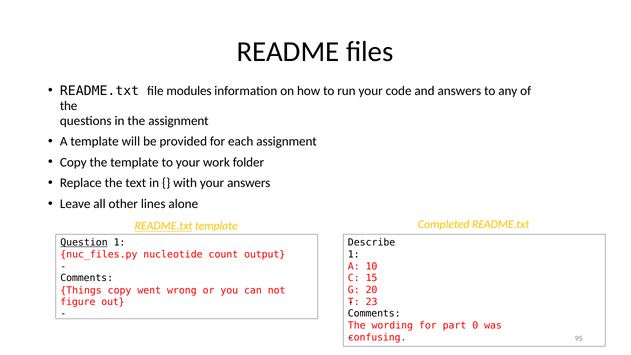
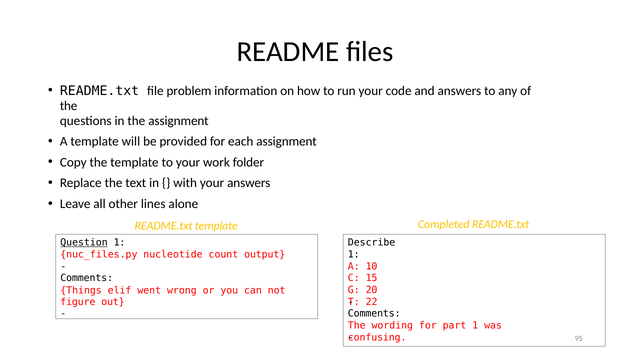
modules: modules -> problem
README.txt at (163, 226) underline: present -> none
Things copy: copy -> elif
23: 23 -> 22
part 0: 0 -> 1
